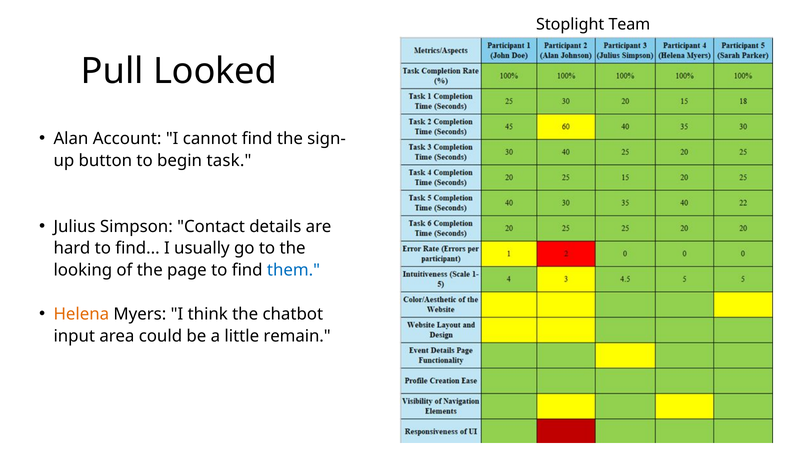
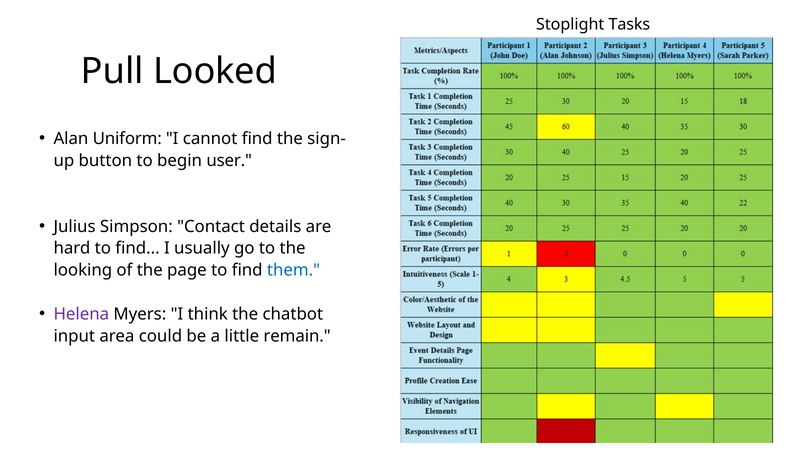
Team: Team -> Tasks
Account: Account -> Uniform
task: task -> user
Helena colour: orange -> purple
